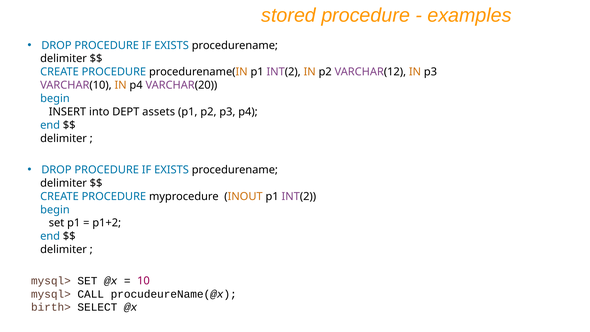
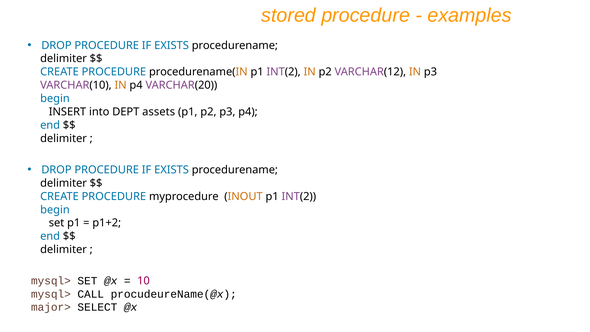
birth>: birth> -> major>
